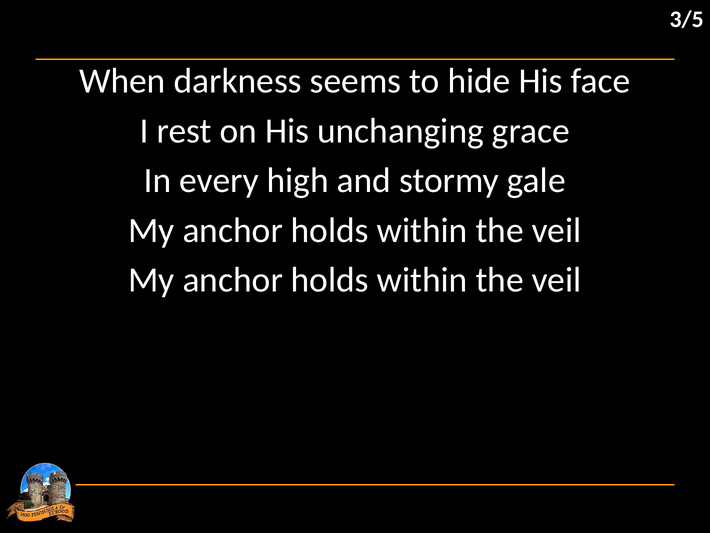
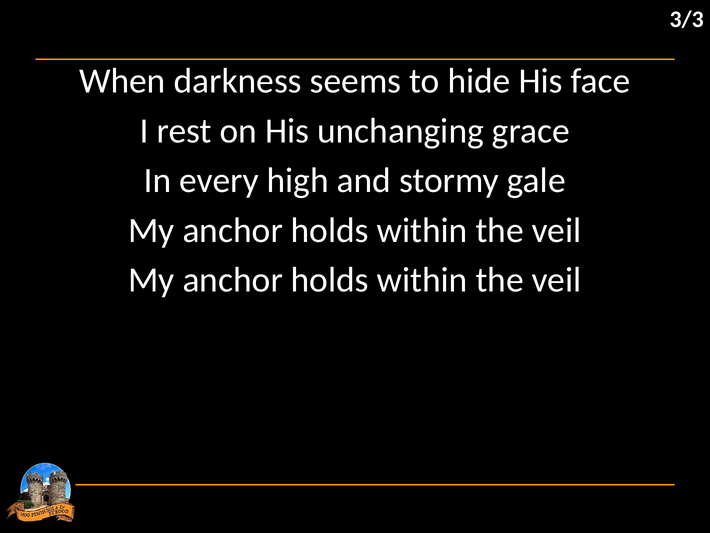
3/5: 3/5 -> 3/3
